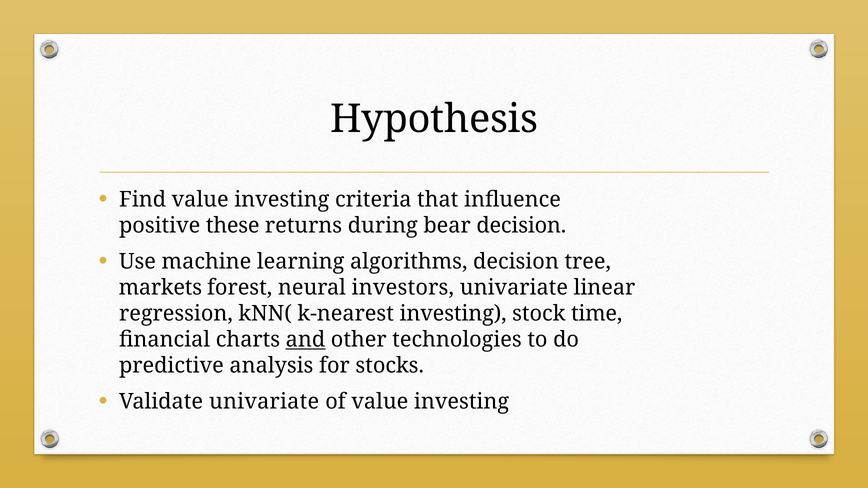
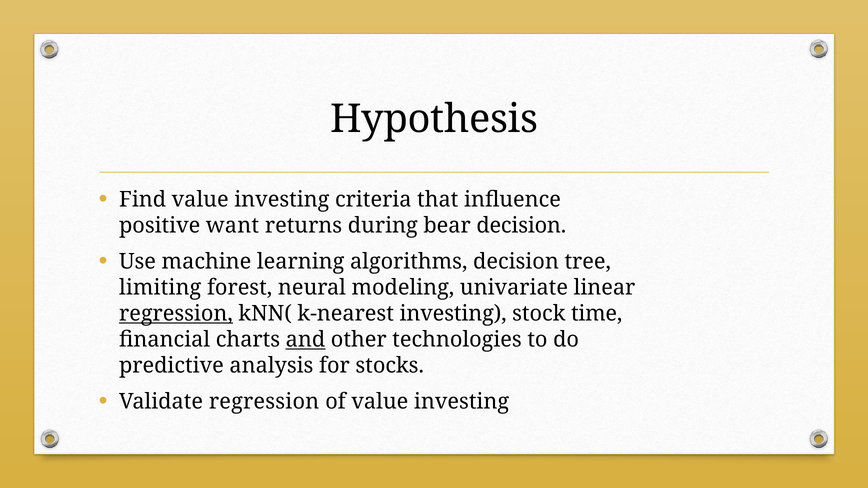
these: these -> want
markets: markets -> limiting
investors: investors -> modeling
regression at (176, 314) underline: none -> present
Validate univariate: univariate -> regression
